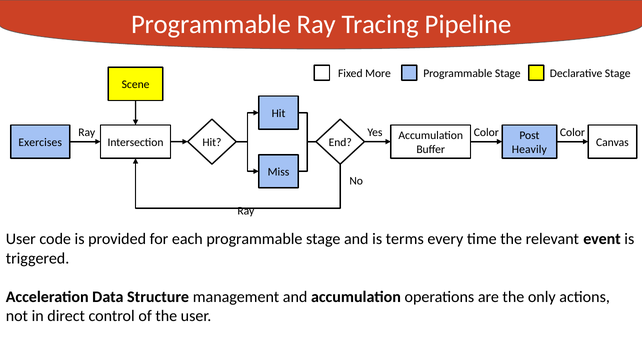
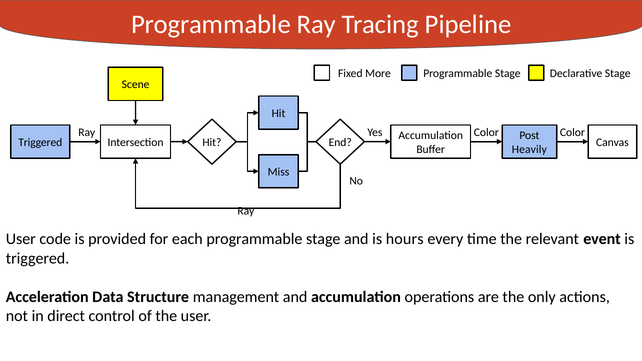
Exercises at (40, 142): Exercises -> Triggered
terms: terms -> hours
